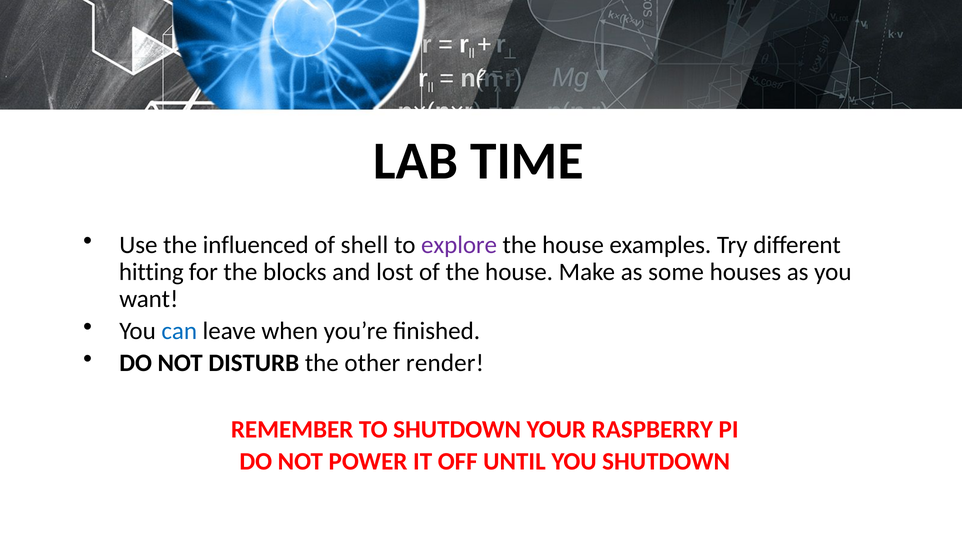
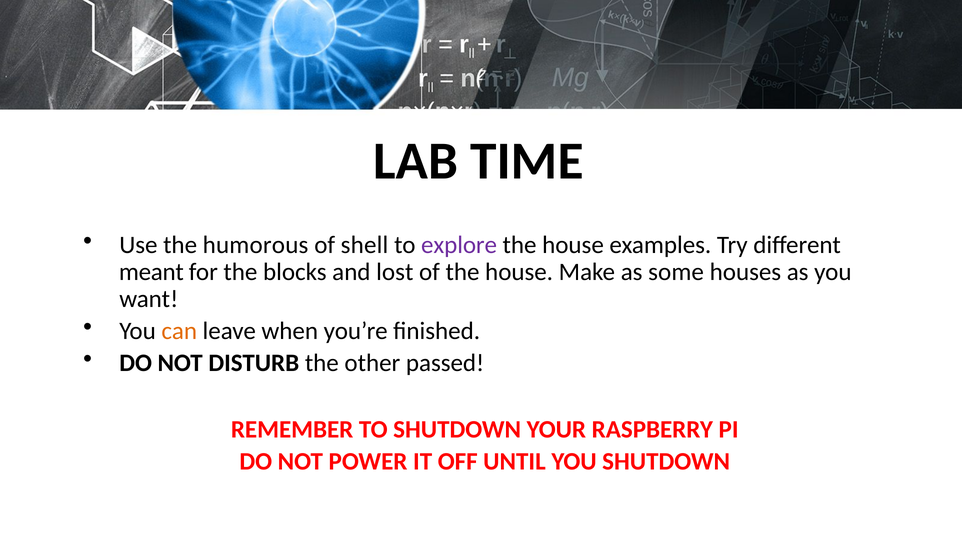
influenced: influenced -> humorous
hitting: hitting -> meant
can colour: blue -> orange
render: render -> passed
